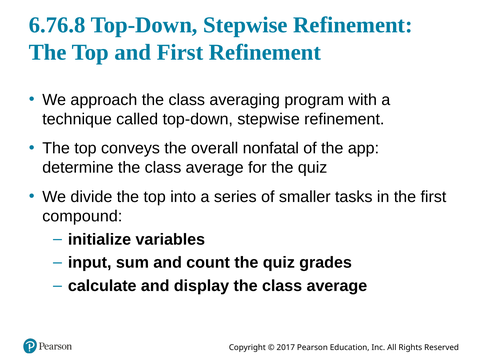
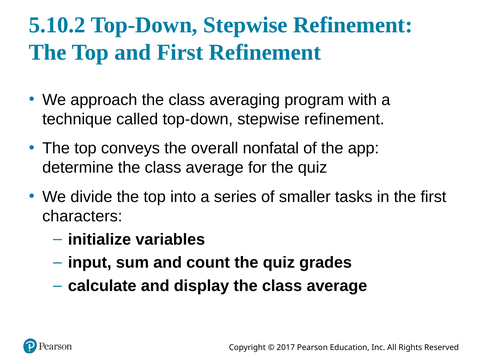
6.76.8: 6.76.8 -> 5.10.2
compound: compound -> characters
